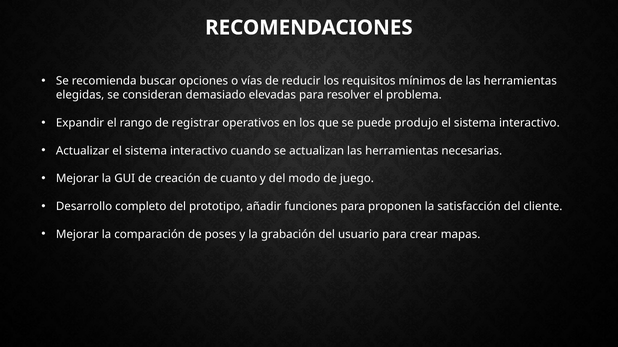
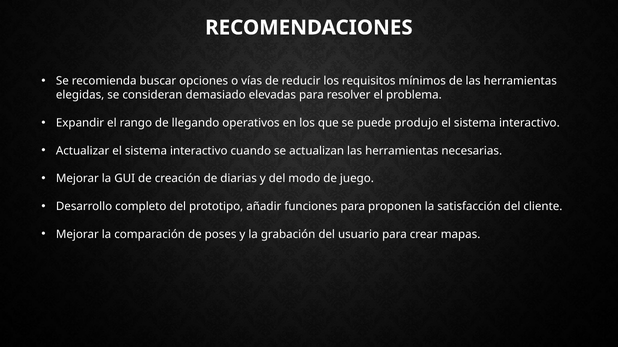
registrar: registrar -> llegando
cuanto: cuanto -> diarias
